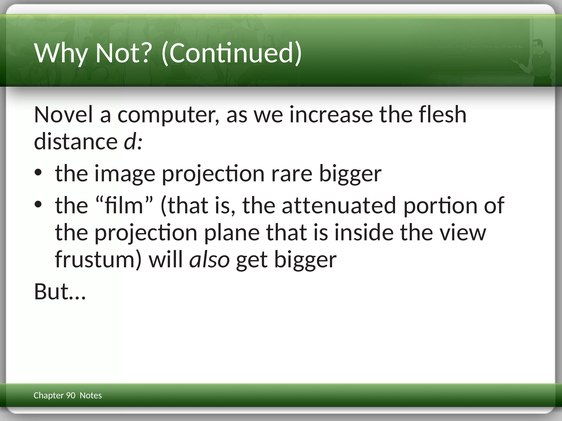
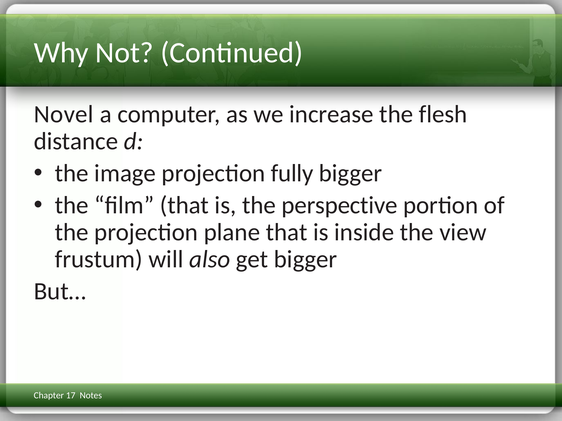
rare: rare -> fully
attenuated: attenuated -> perspective
90: 90 -> 17
